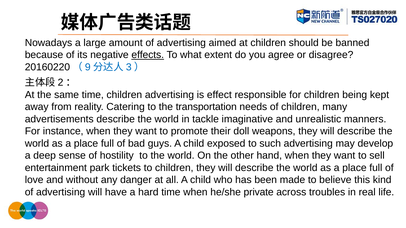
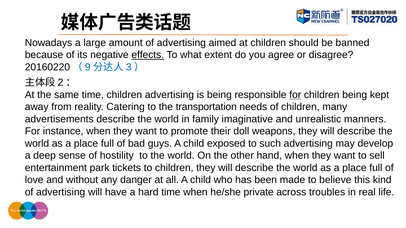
is effect: effect -> being
for at (295, 95) underline: none -> present
tackle: tackle -> family
